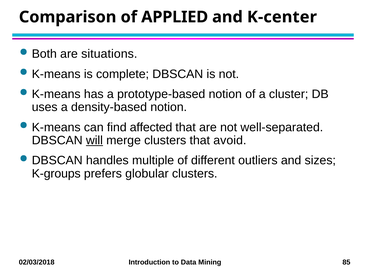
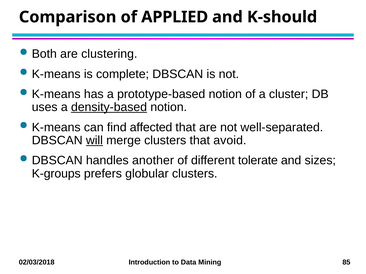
K-center: K-center -> K-should
situations: situations -> clustering
density-based underline: none -> present
multiple: multiple -> another
outliers: outliers -> tolerate
